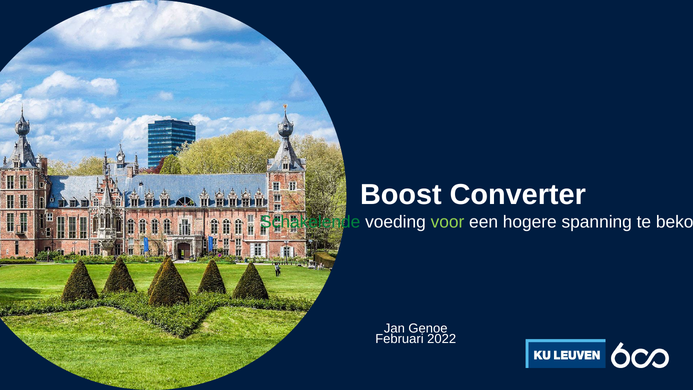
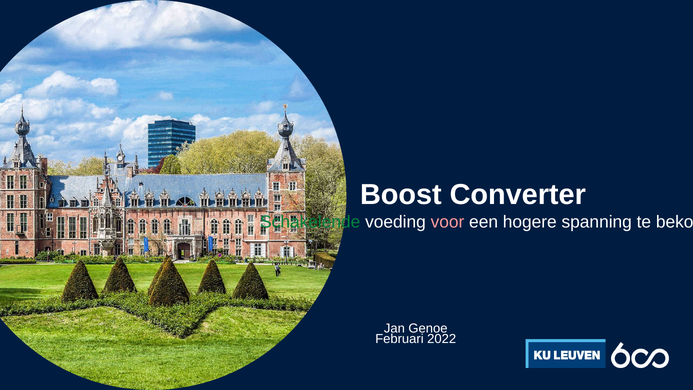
voor colour: light green -> pink
